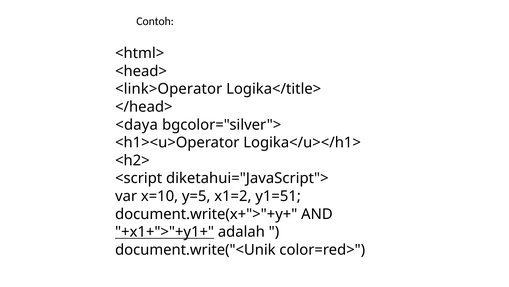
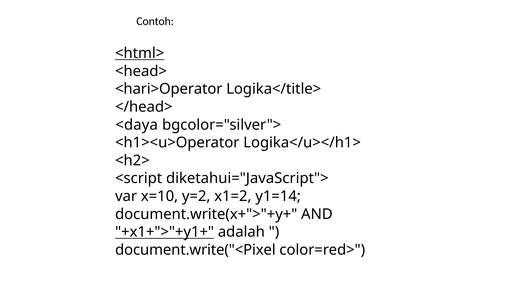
<html> underline: none -> present
<link>Operator: <link>Operator -> <hari>Operator
y=5: y=5 -> y=2
y1=51: y1=51 -> y1=14
document.write("<Unik: document.write("<Unik -> document.write("<Pixel
